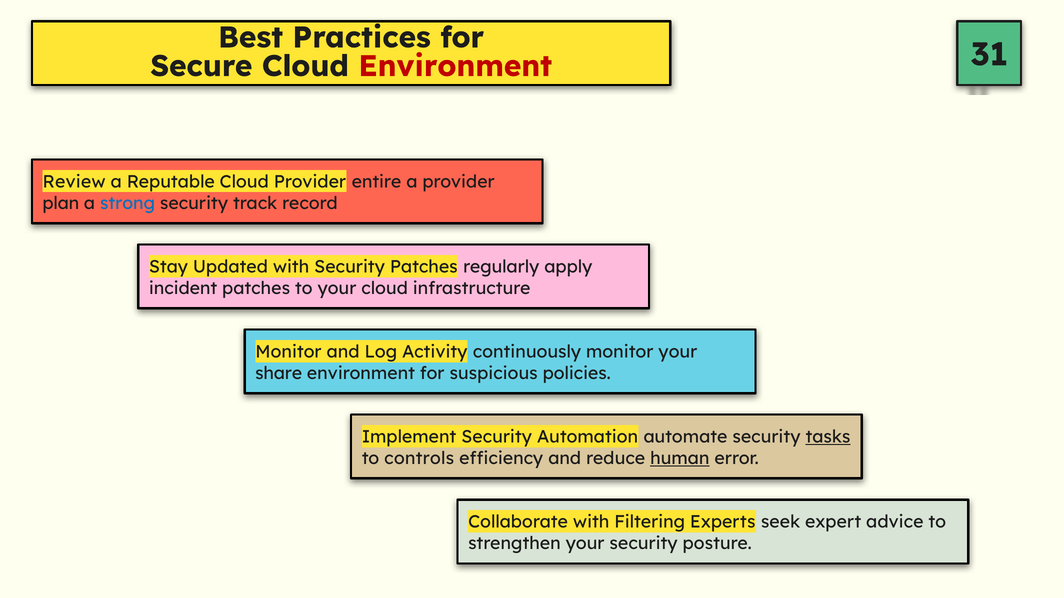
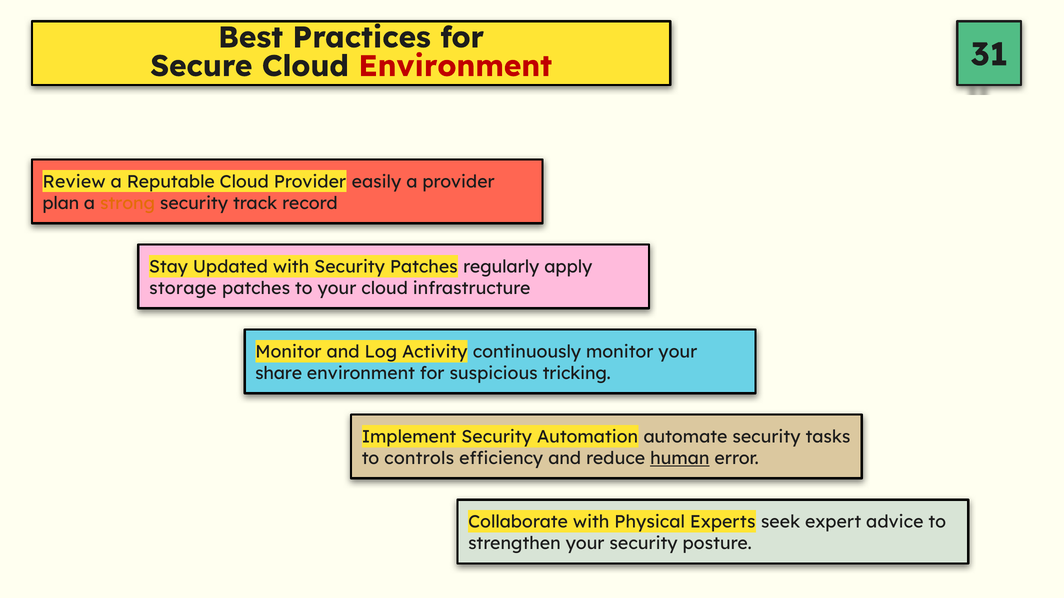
entire: entire -> easily
strong colour: blue -> orange
incident: incident -> storage
policies: policies -> tricking
tasks underline: present -> none
Filtering: Filtering -> Physical
